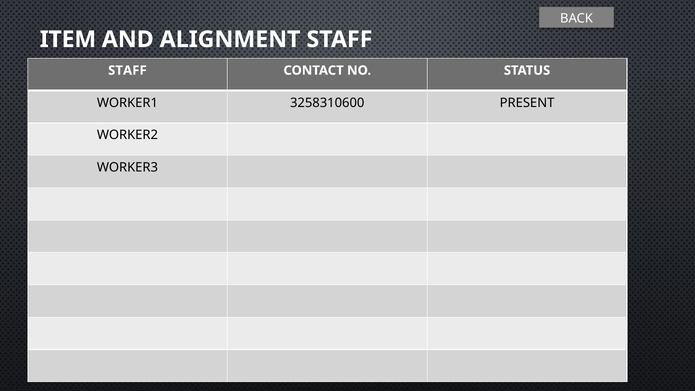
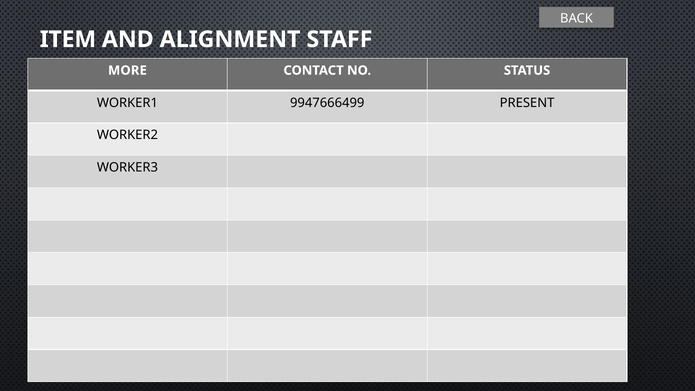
STAFF at (127, 70): STAFF -> MORE
3258310600: 3258310600 -> 9947666499
